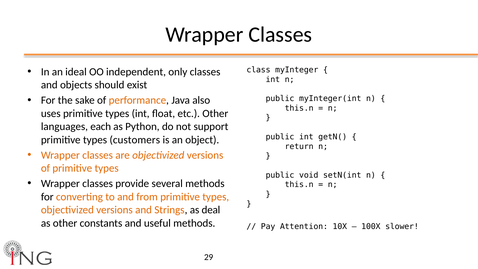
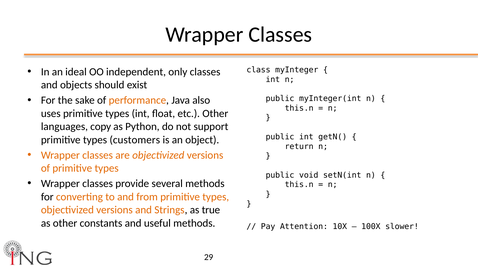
each: each -> copy
deal: deal -> true
